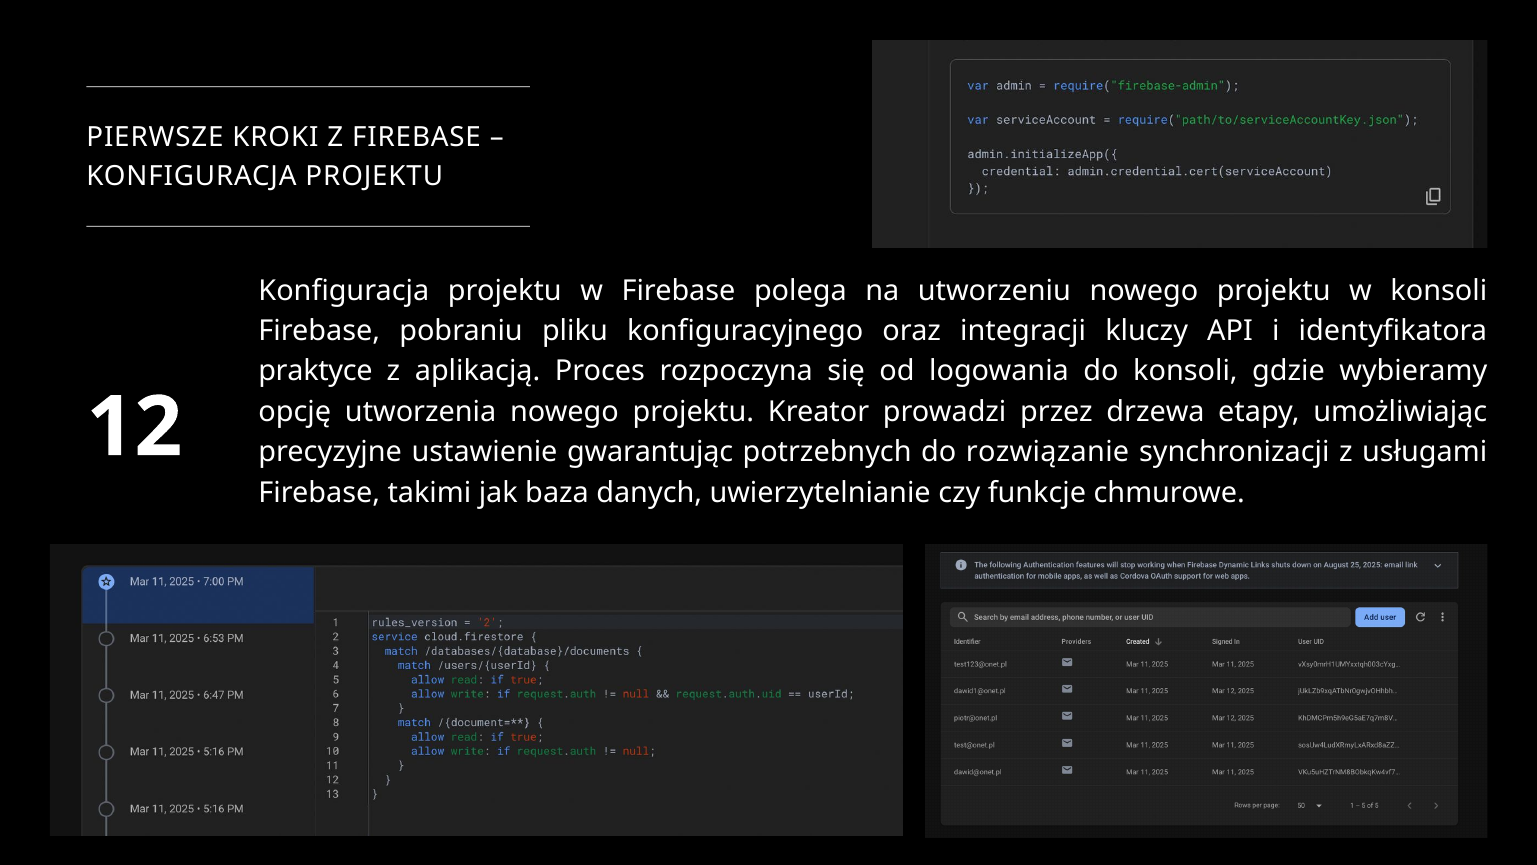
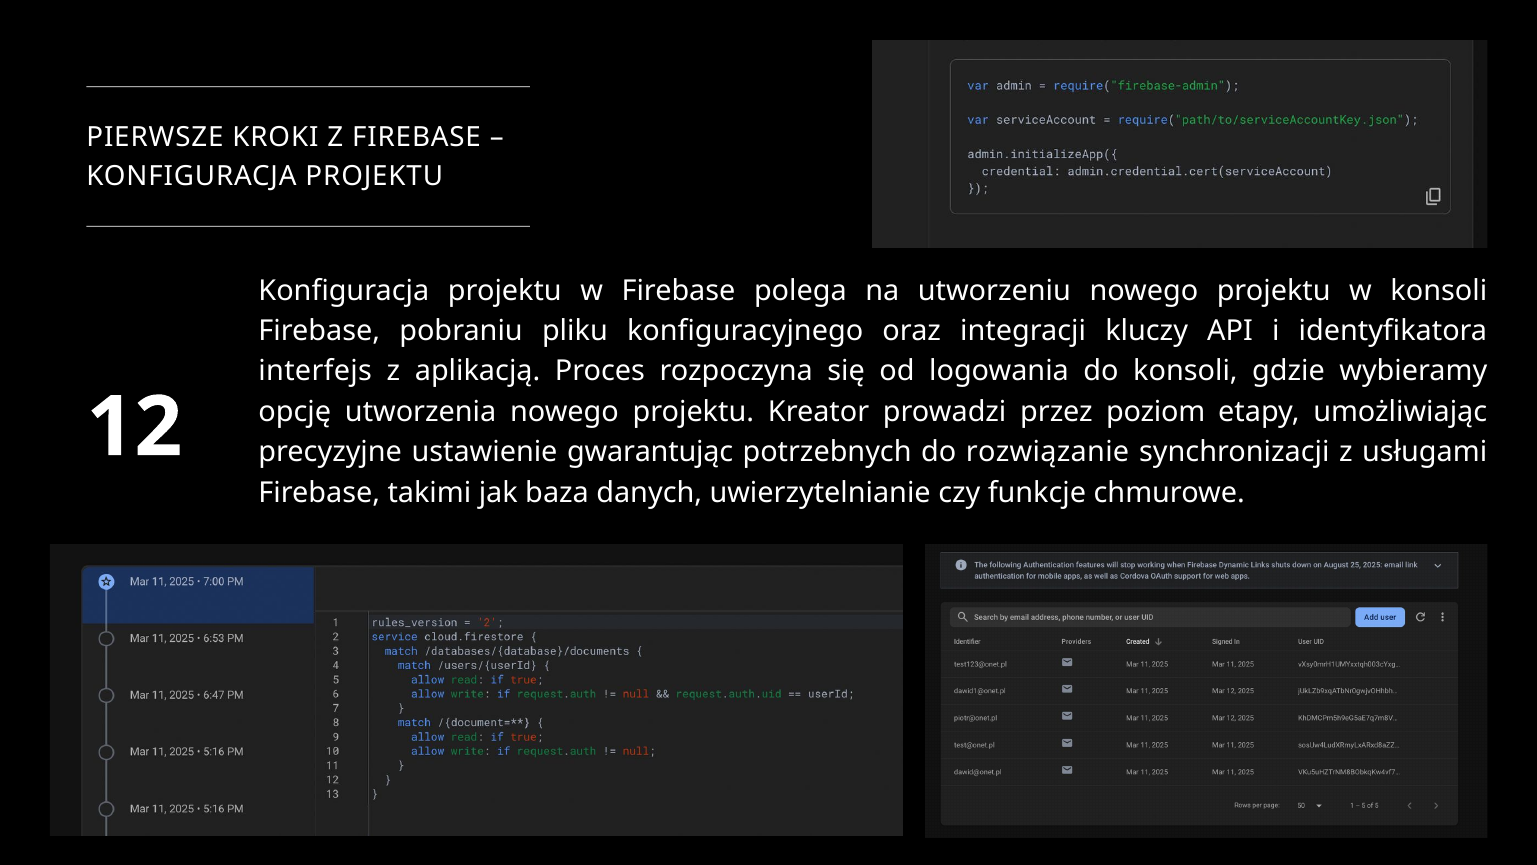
praktyce: praktyce -> interfejs
drzewa: drzewa -> poziom
